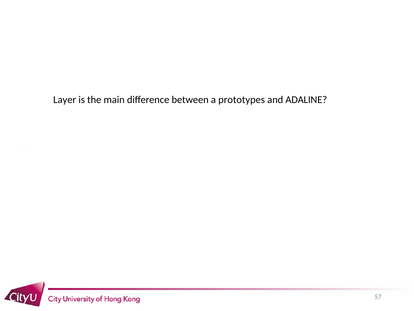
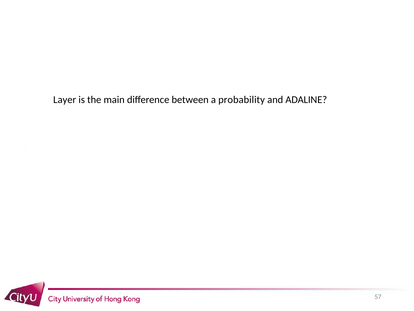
prototypes: prototypes -> probability
